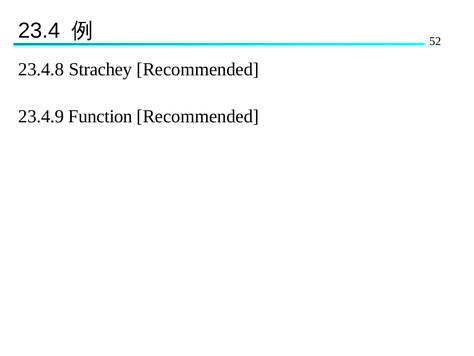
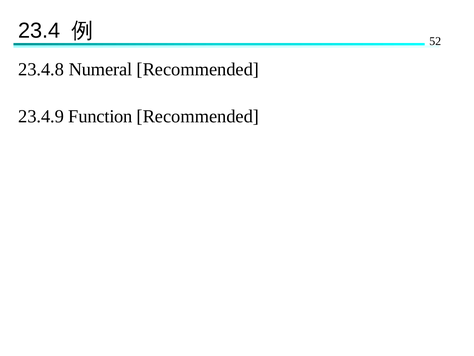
Strachey: Strachey -> Numeral
